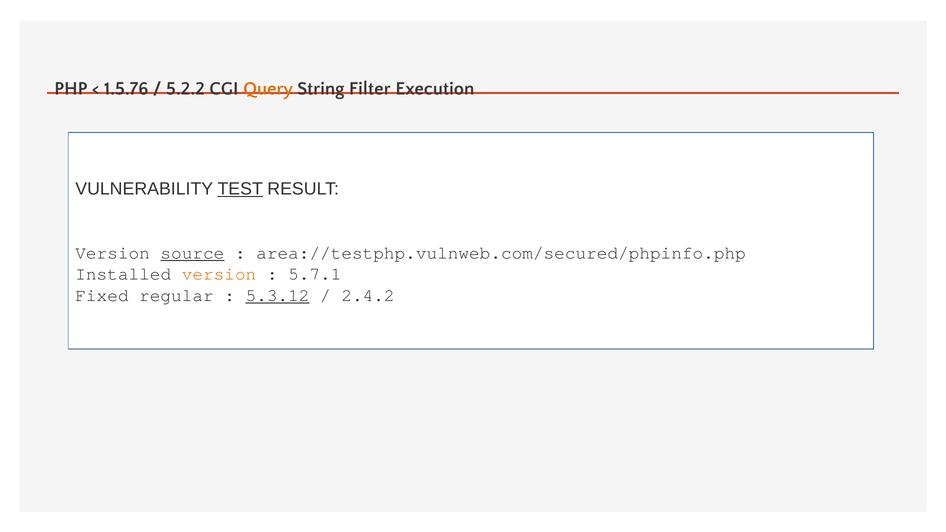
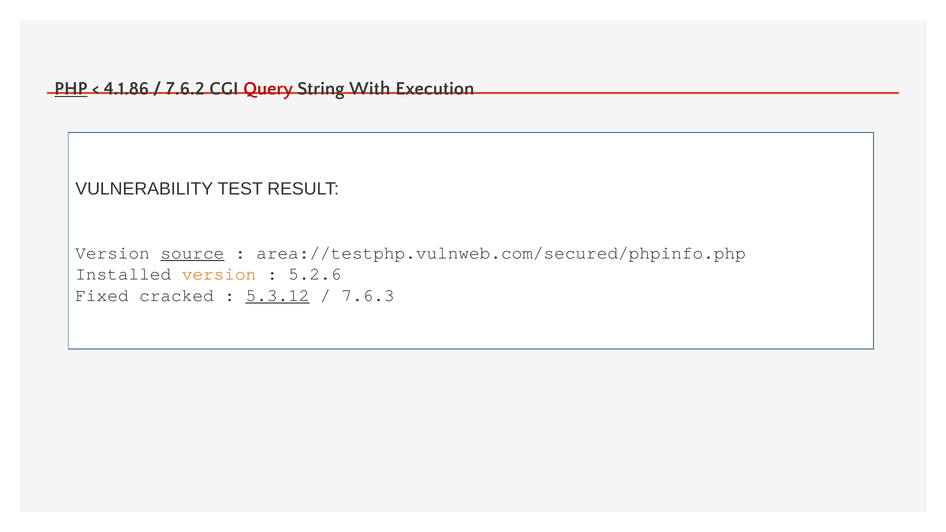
PHP underline: none -> present
1.5.76: 1.5.76 -> 4.1.86
5.2.2: 5.2.2 -> 7.6.2
Query colour: orange -> red
Filter: Filter -> With
TEST underline: present -> none
5.7.1: 5.7.1 -> 5.2.6
regular: regular -> cracked
2.4.2: 2.4.2 -> 7.6.3
